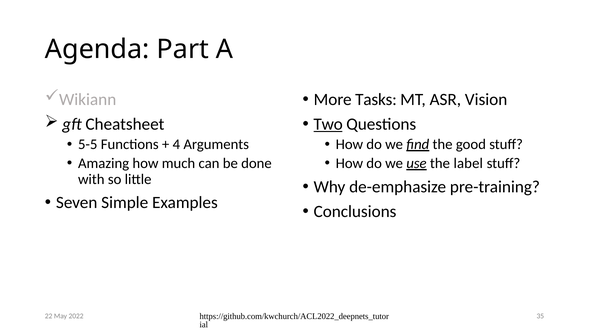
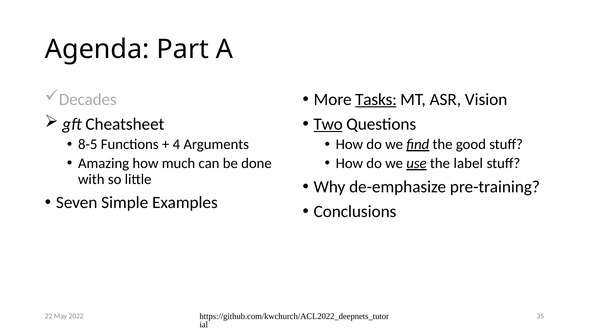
Wikiann: Wikiann -> Decades
Tasks underline: none -> present
5-5: 5-5 -> 8-5
